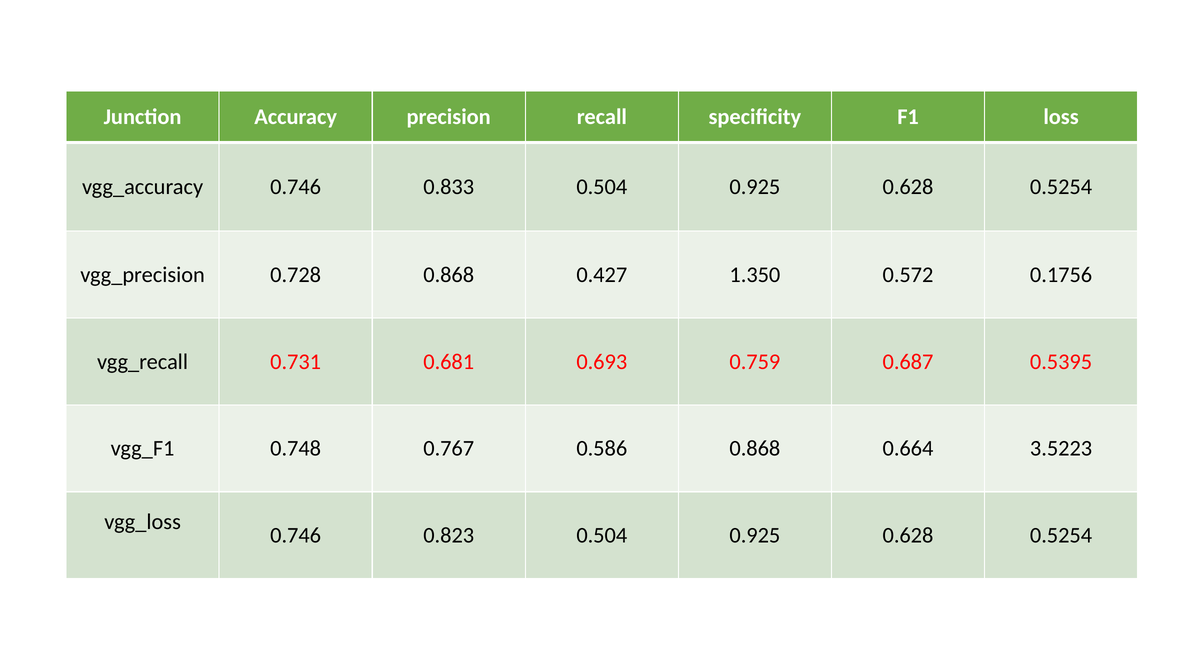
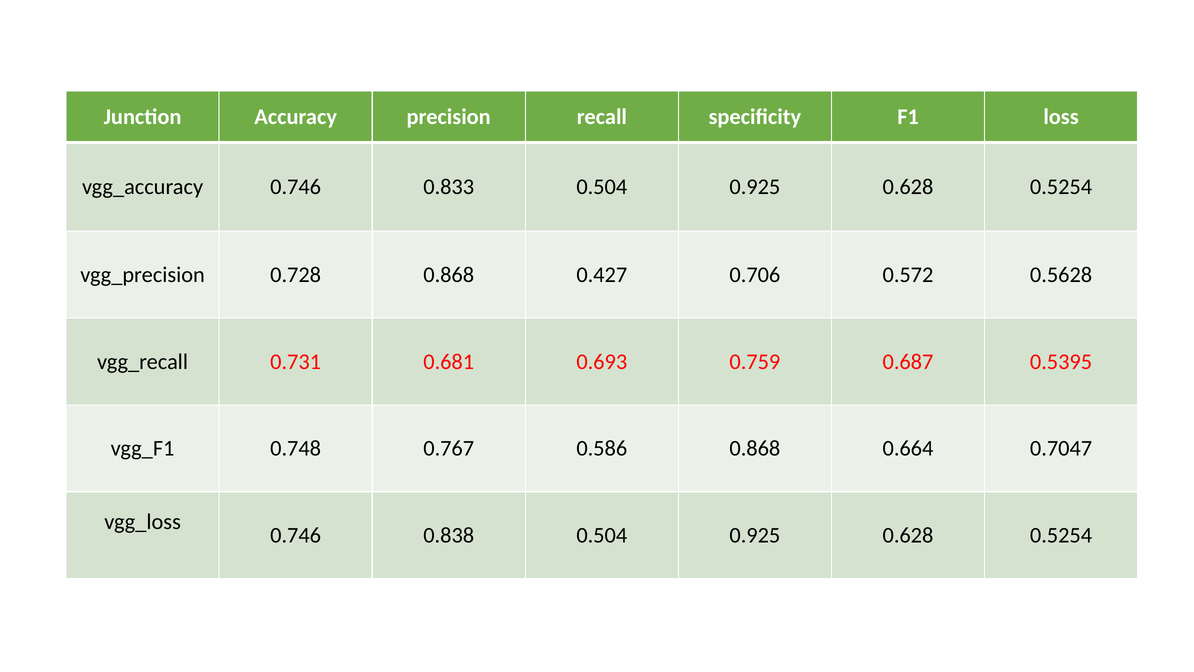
1.350: 1.350 -> 0.706
0.1756: 0.1756 -> 0.5628
3.5223: 3.5223 -> 0.7047
0.823: 0.823 -> 0.838
